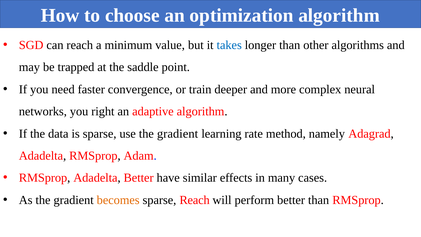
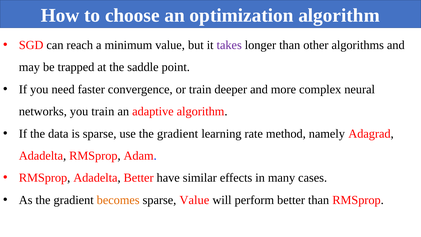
takes colour: blue -> purple
you right: right -> train
sparse Reach: Reach -> Value
